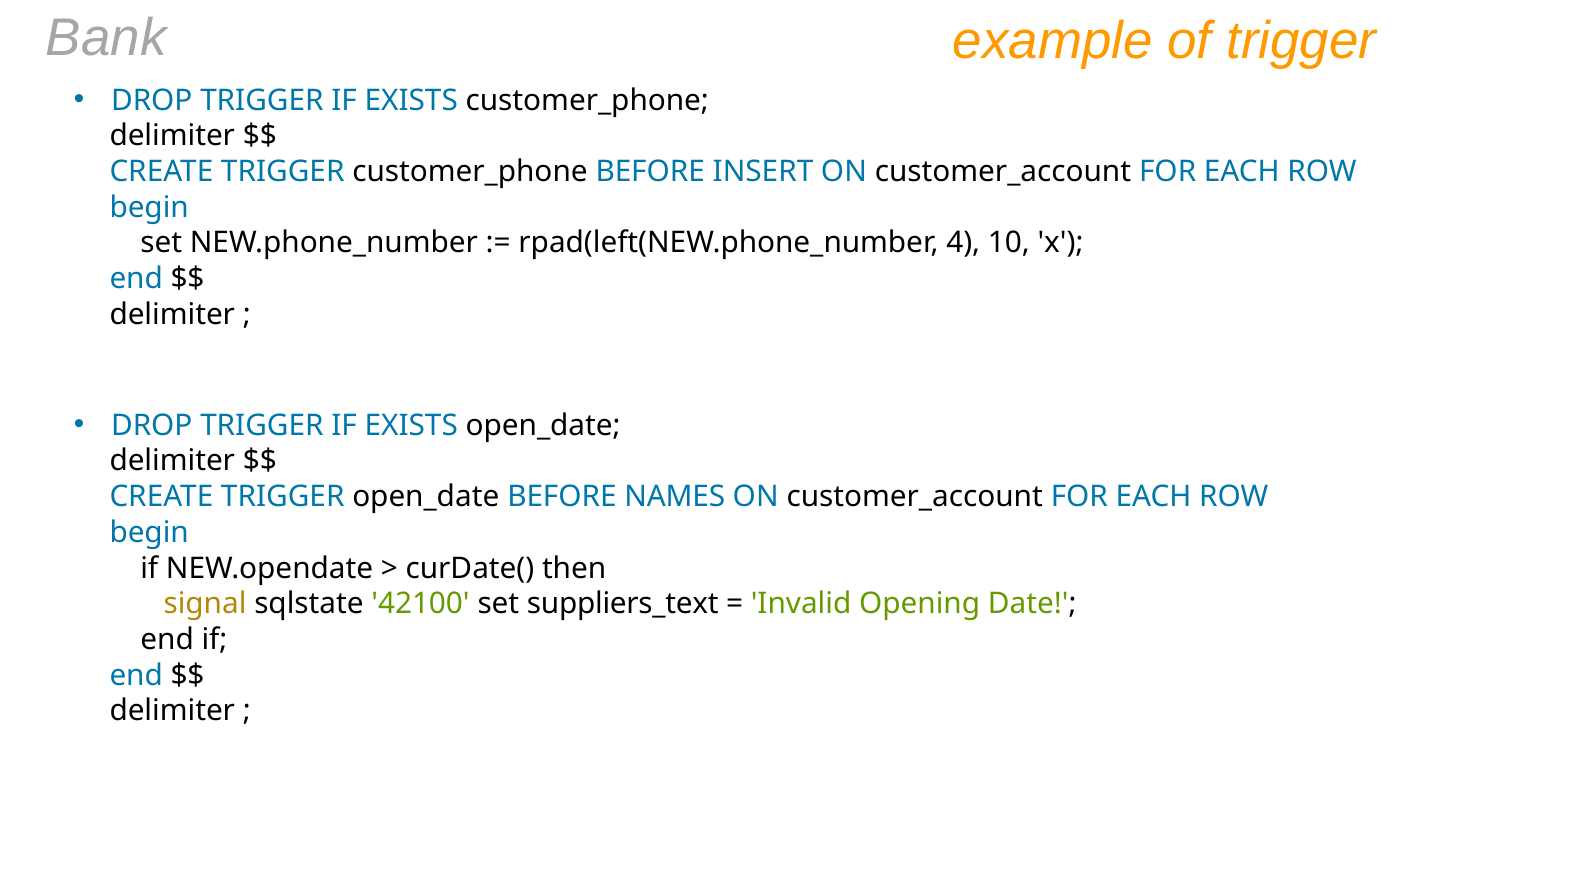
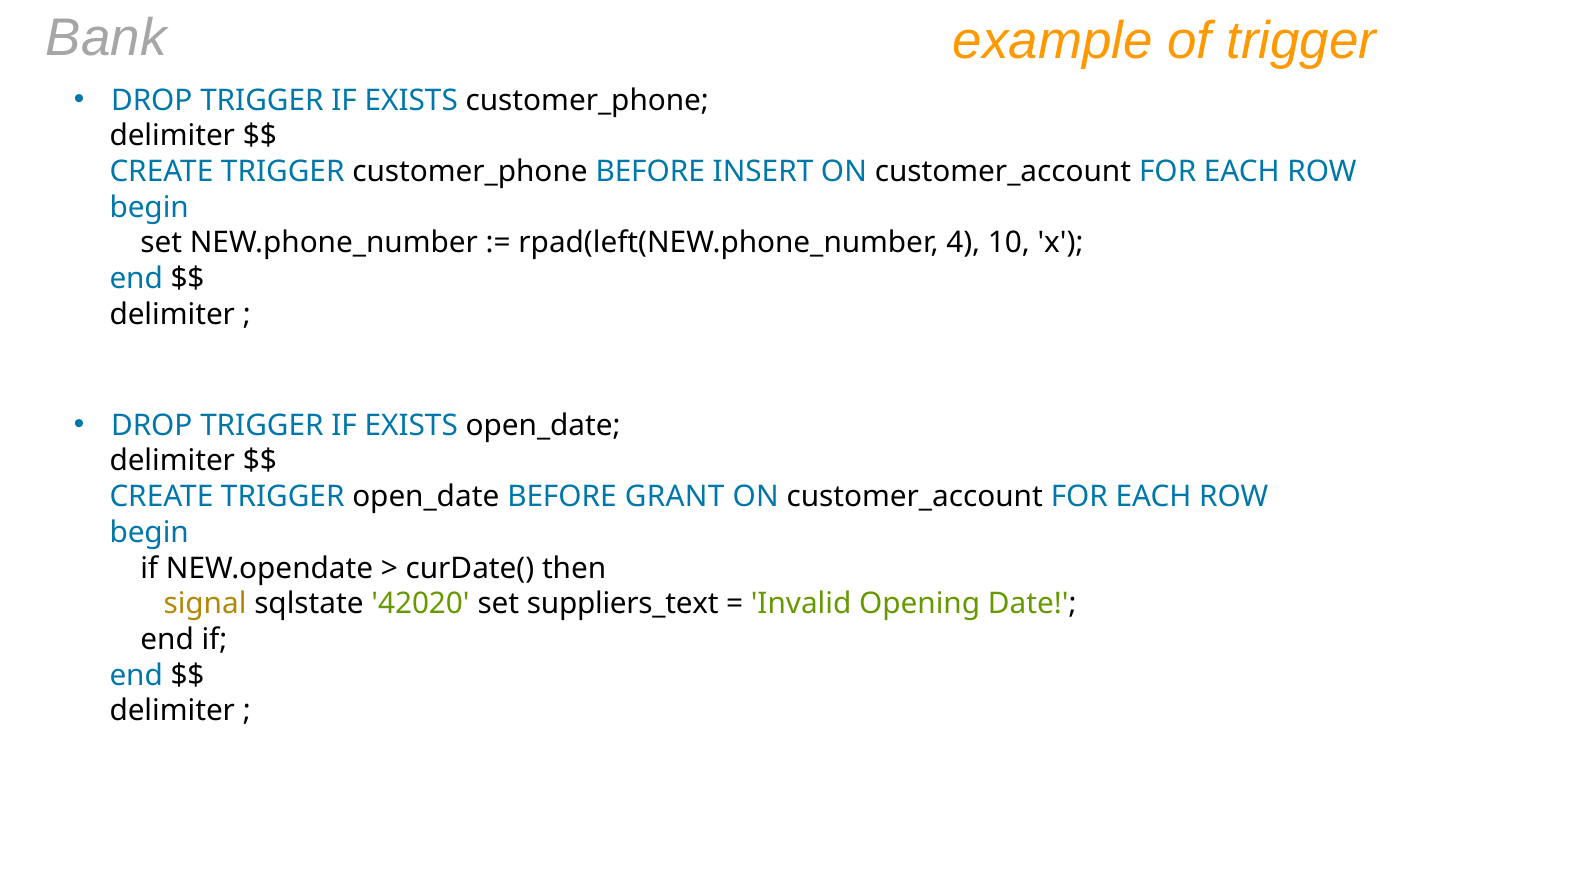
NAMES: NAMES -> GRANT
42100: 42100 -> 42020
